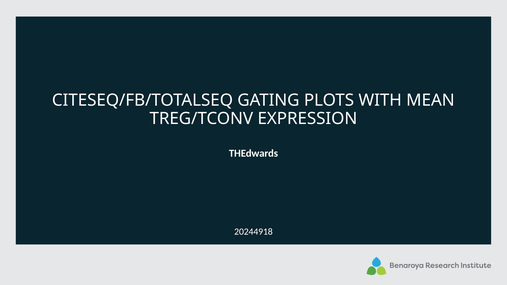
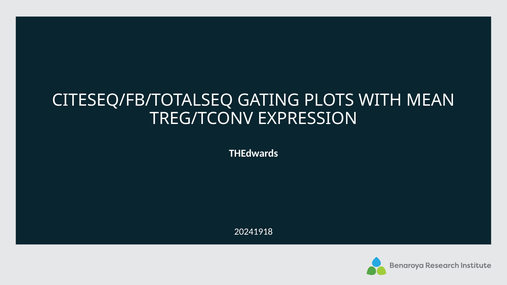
20244918: 20244918 -> 20241918
